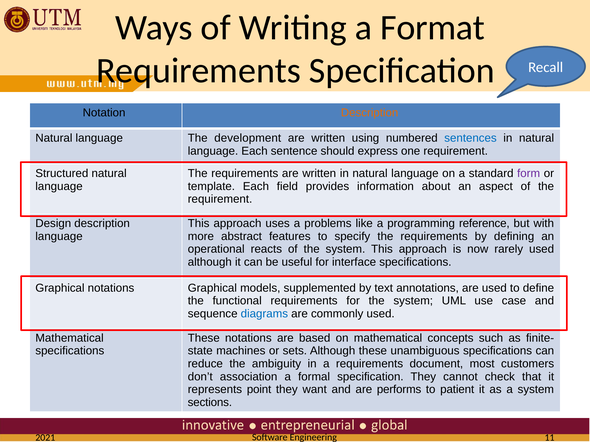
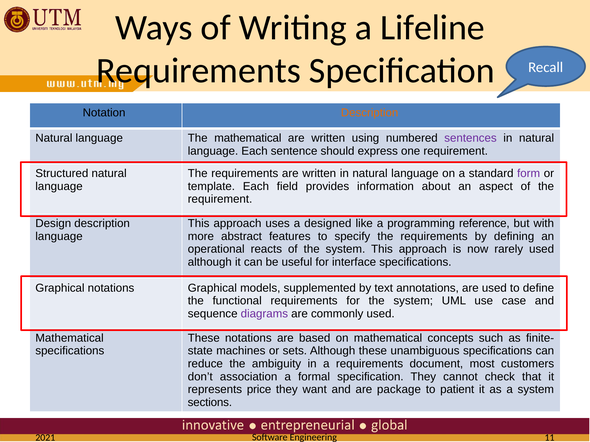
Format: Format -> Lifeline
The development: development -> mathematical
sentences colour: blue -> purple
problems: problems -> designed
diagrams colour: blue -> purple
point: point -> price
performs: performs -> package
